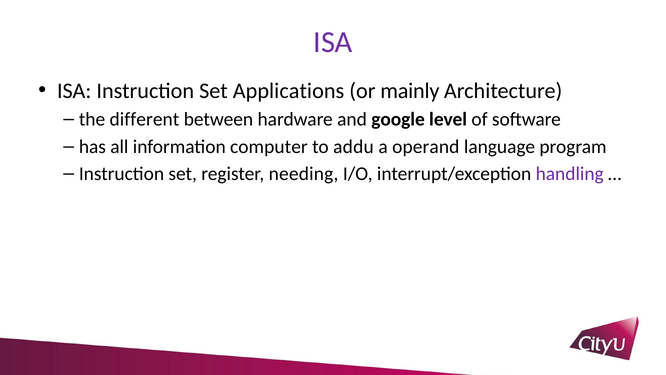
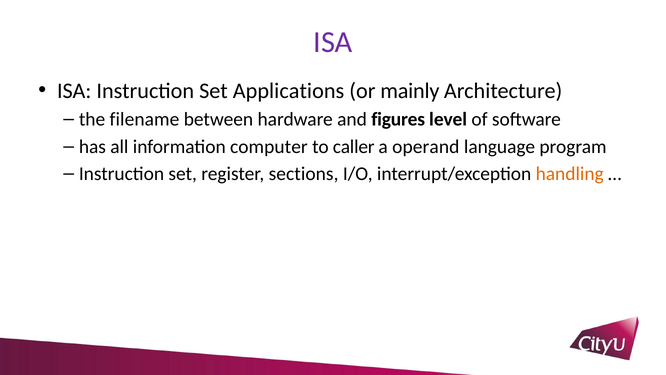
different: different -> filename
google: google -> figures
addu: addu -> caller
needing: needing -> sections
handling colour: purple -> orange
